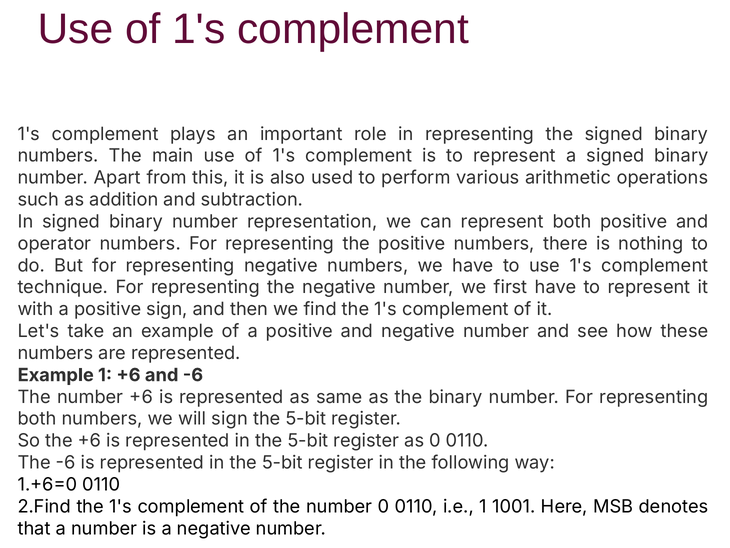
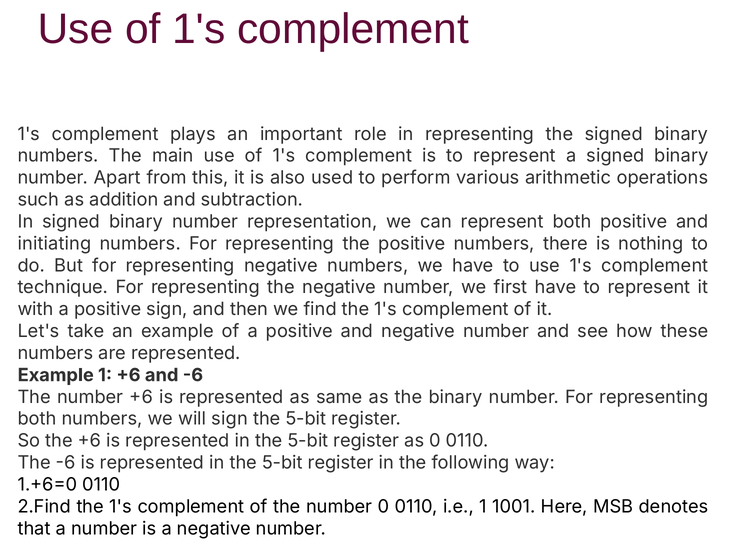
operator: operator -> initiating
